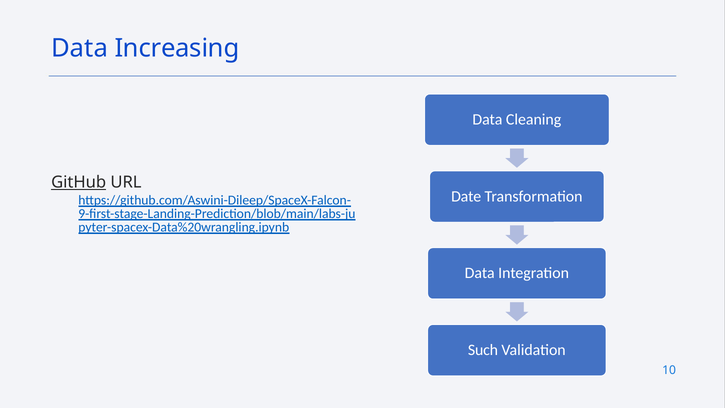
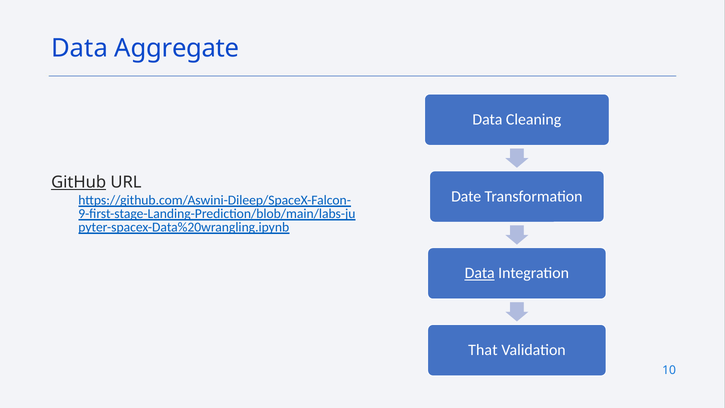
Increasing: Increasing -> Aggregate
Data at (480, 273) underline: none -> present
Such: Such -> That
